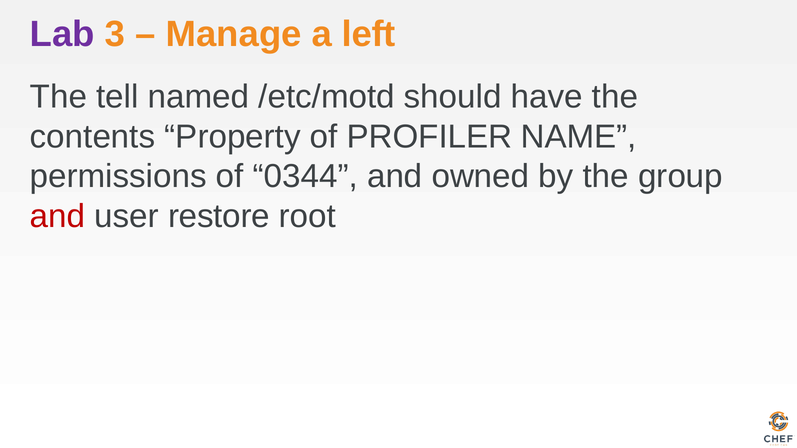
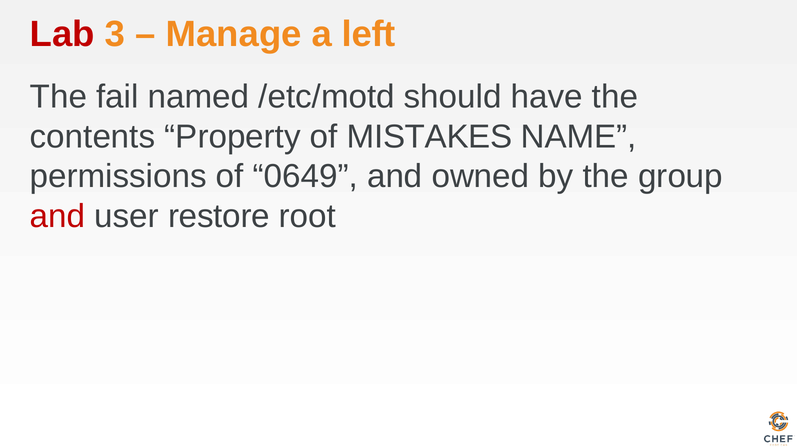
Lab colour: purple -> red
tell: tell -> fail
PROFILER: PROFILER -> MISTAKES
0344: 0344 -> 0649
